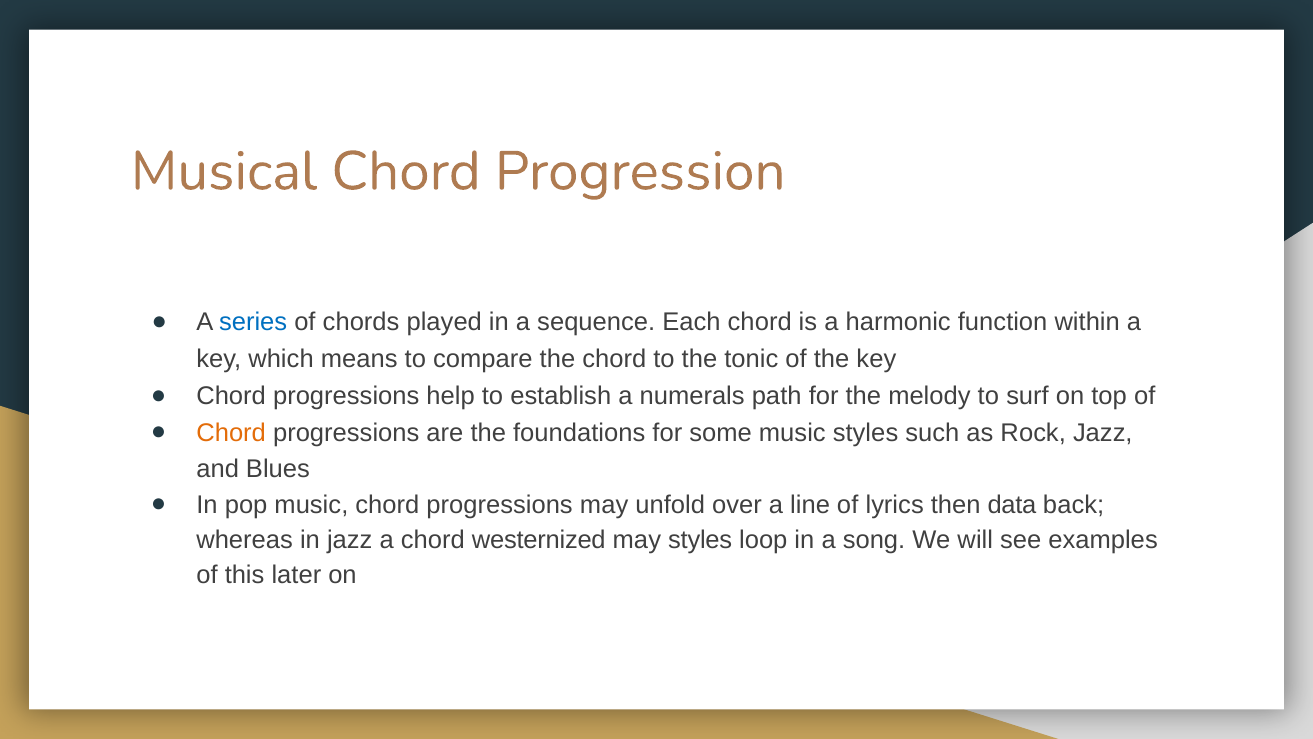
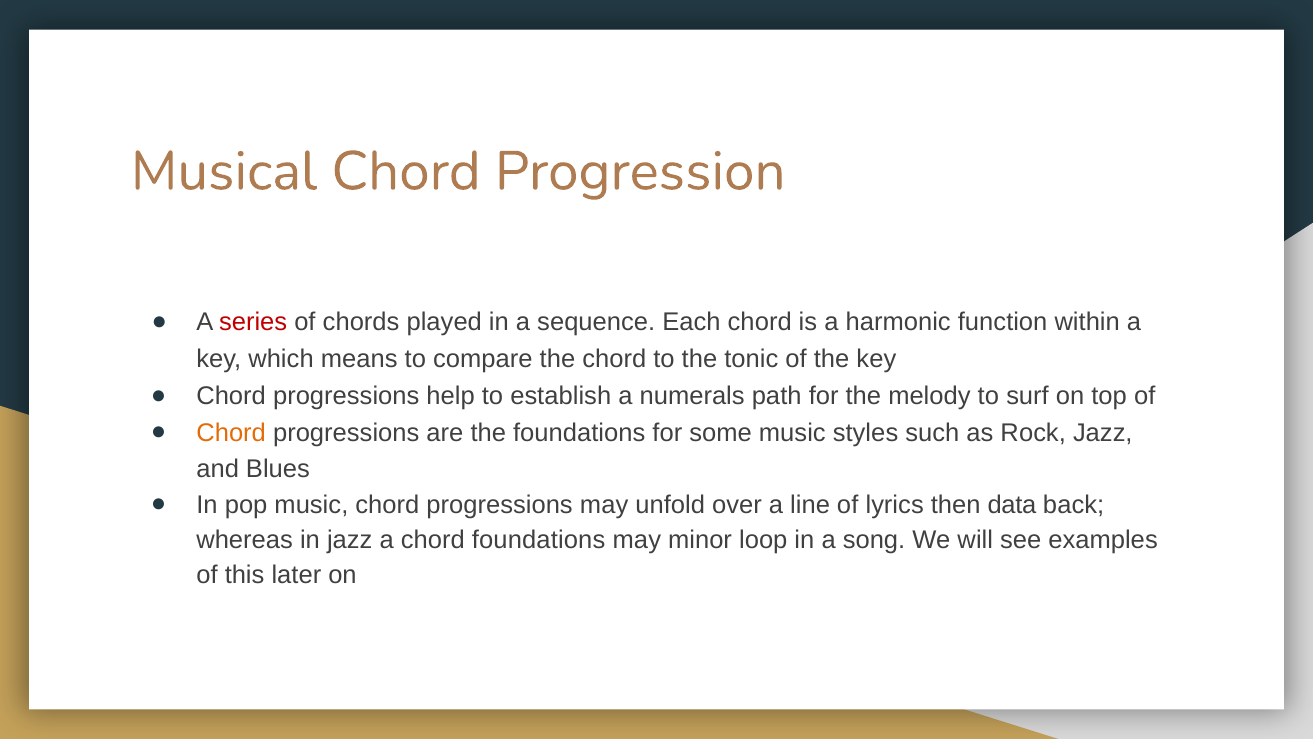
series colour: blue -> red
chord westernized: westernized -> foundations
may styles: styles -> minor
